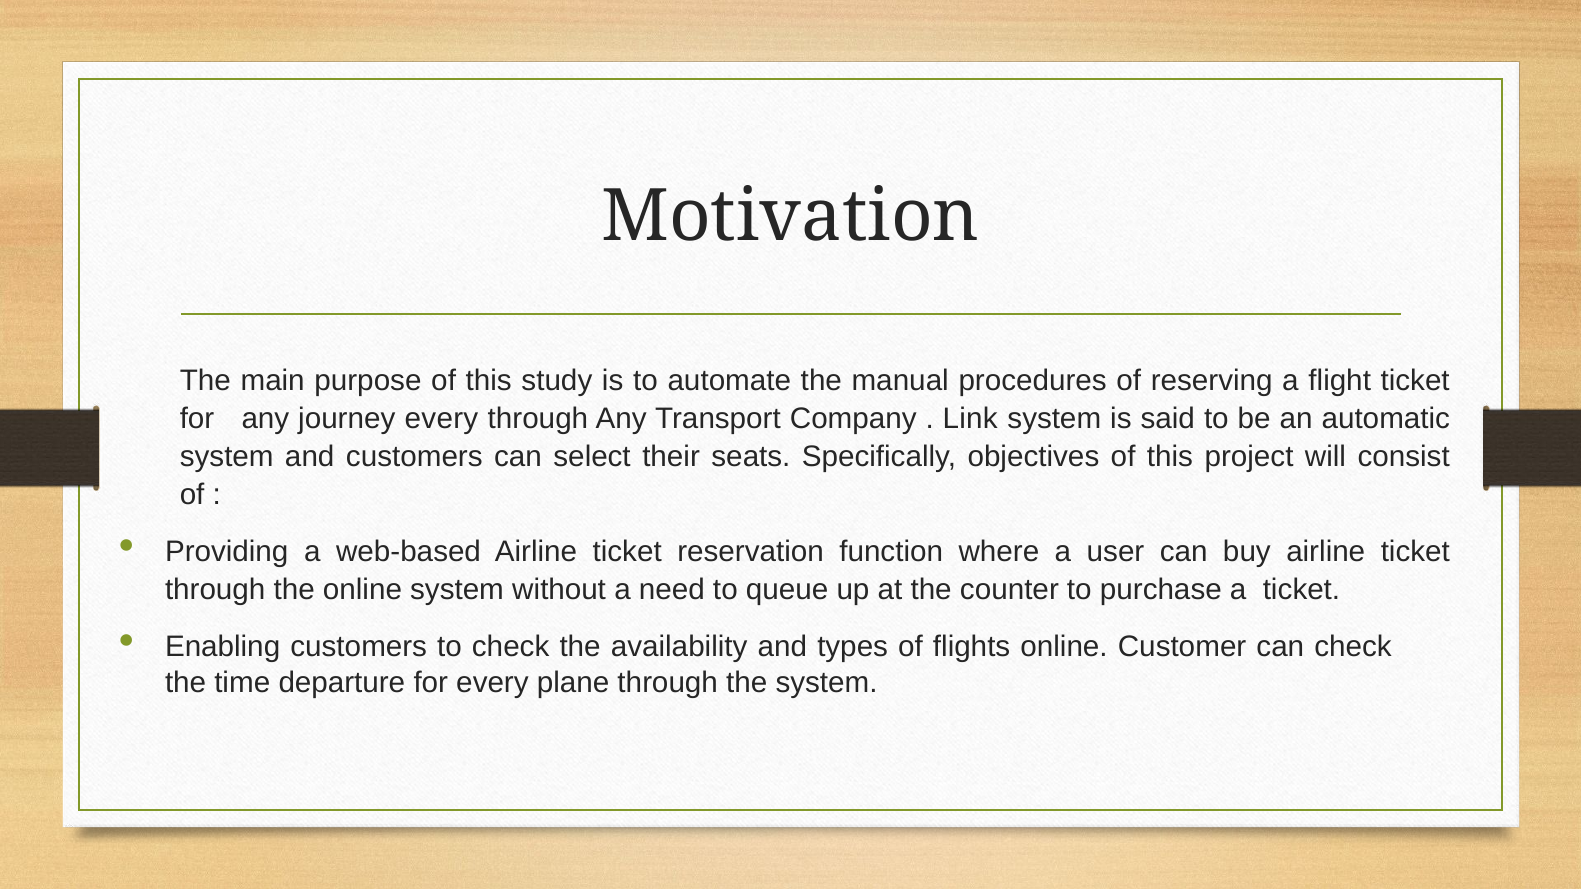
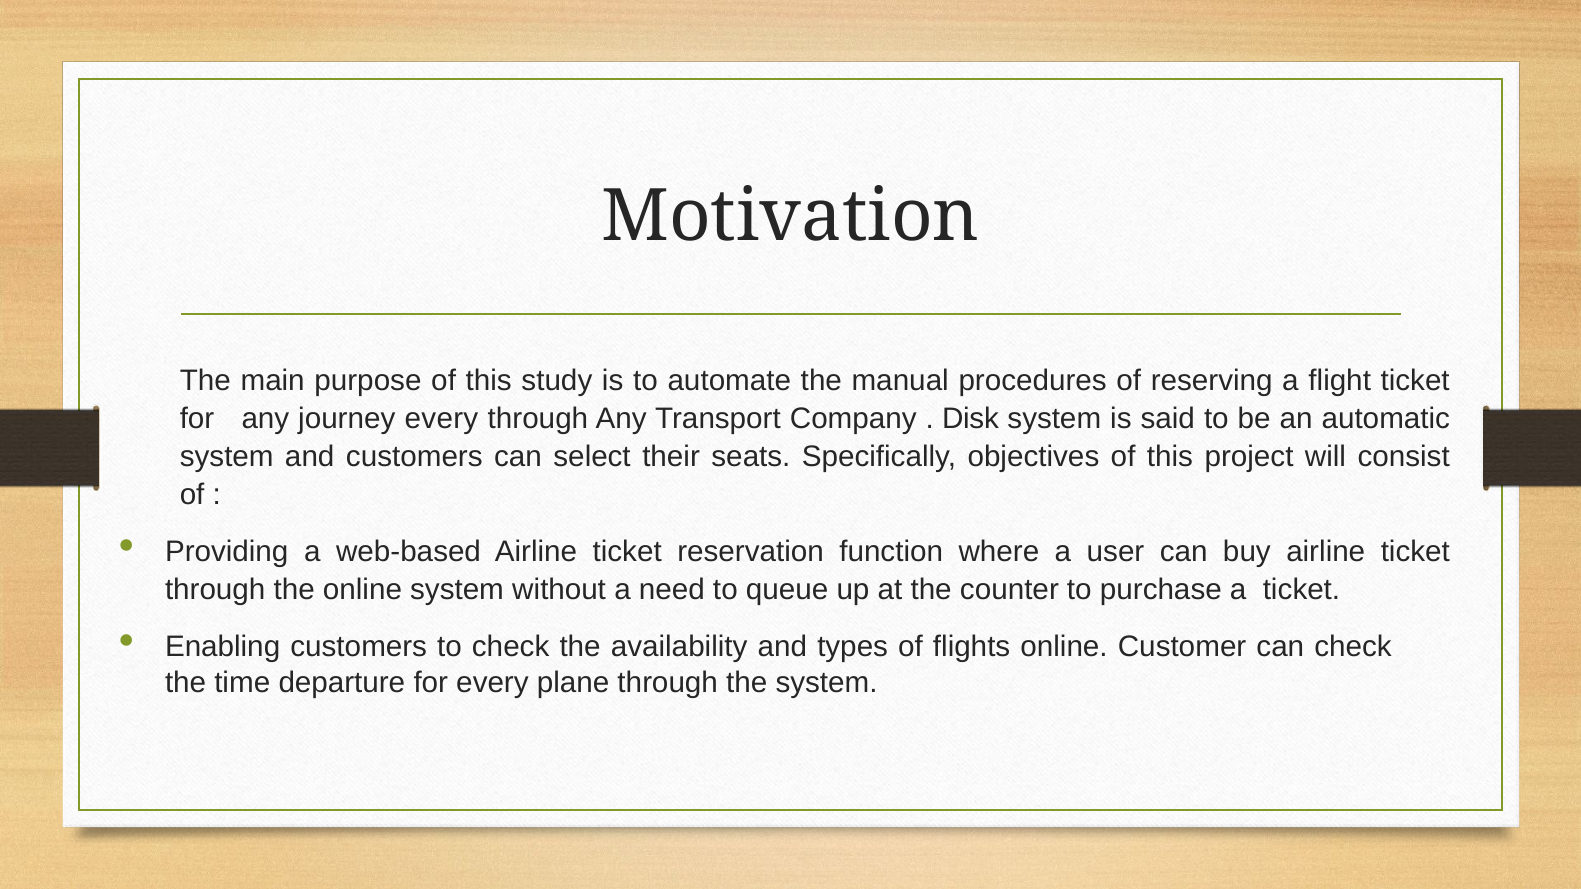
Link: Link -> Disk
